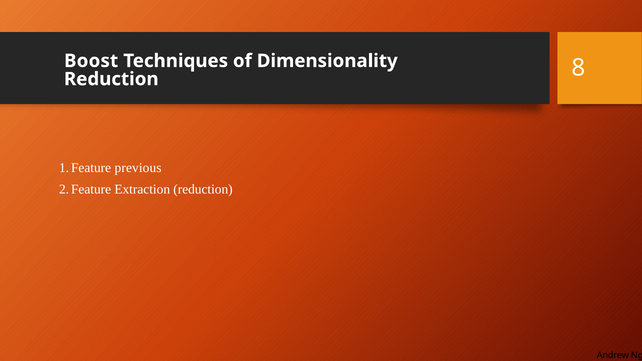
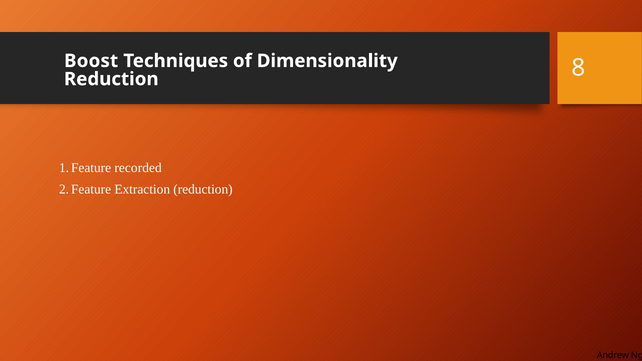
previous: previous -> recorded
